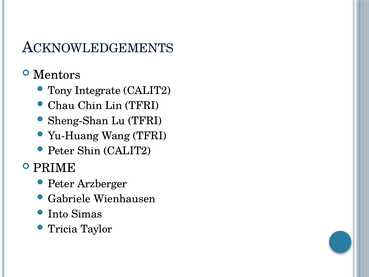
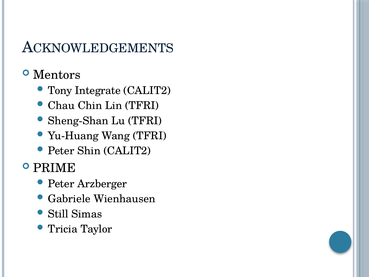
Into: Into -> Still
